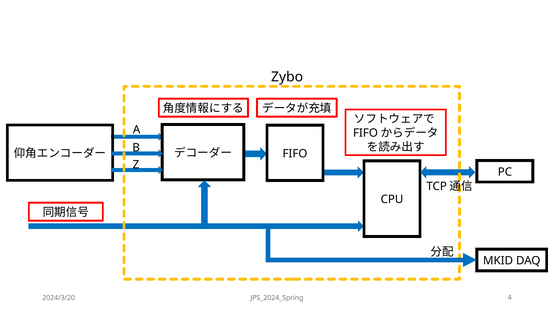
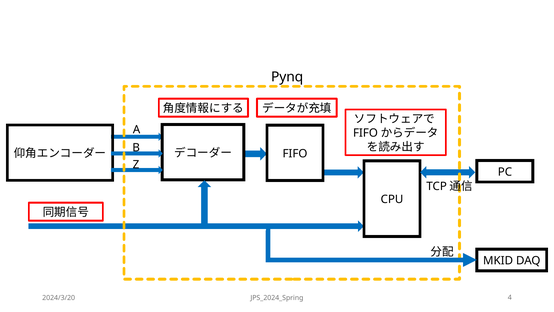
Zybo: Zybo -> Pynq
